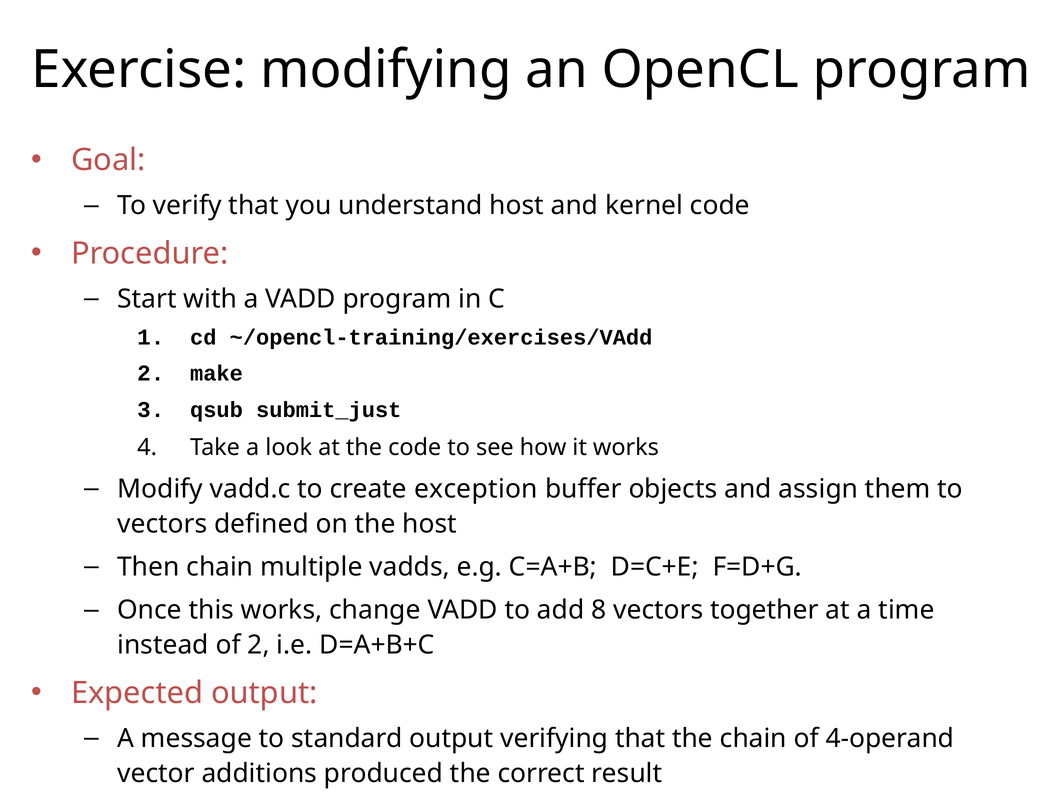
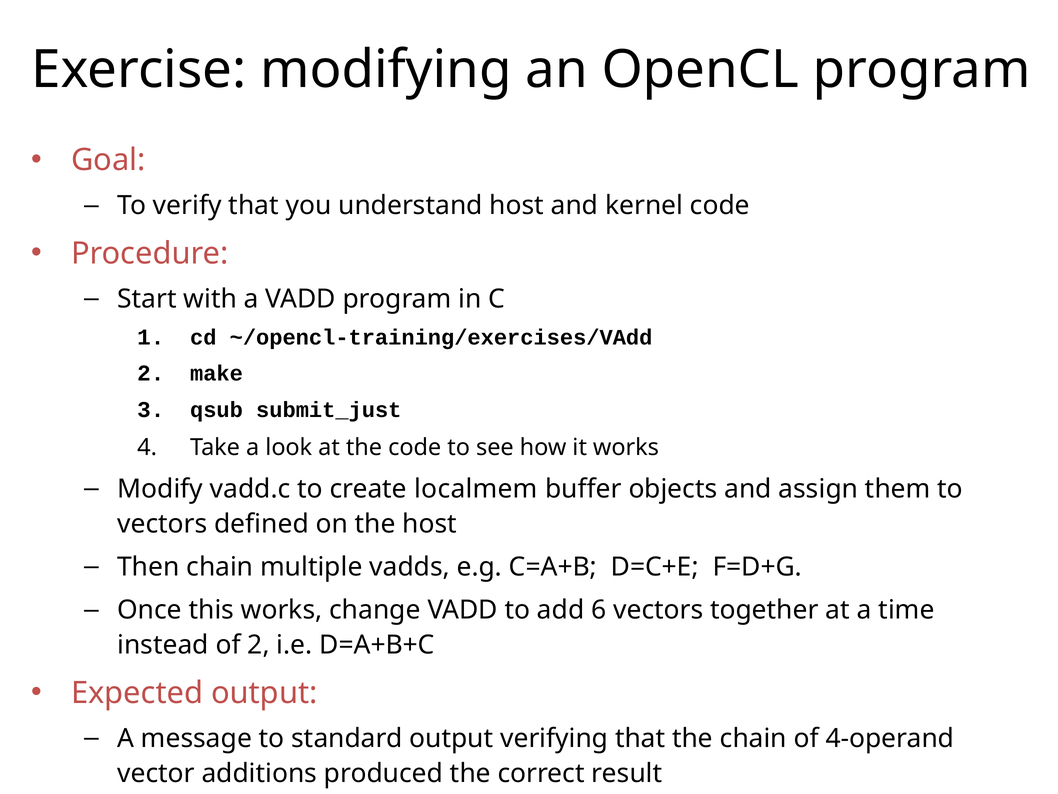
exception: exception -> localmem
8: 8 -> 6
